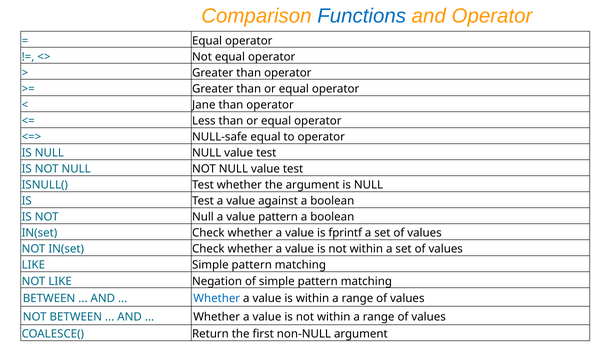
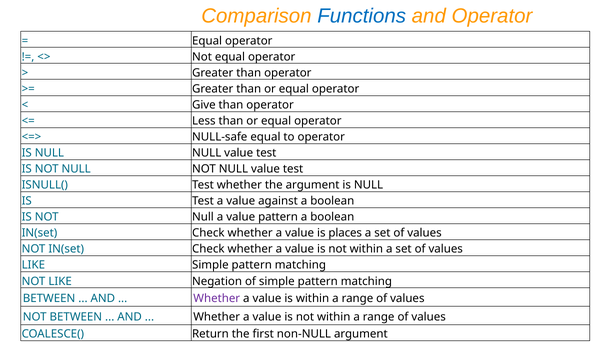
Jane: Jane -> Give
fprintf: fprintf -> places
Whether at (217, 299) colour: blue -> purple
